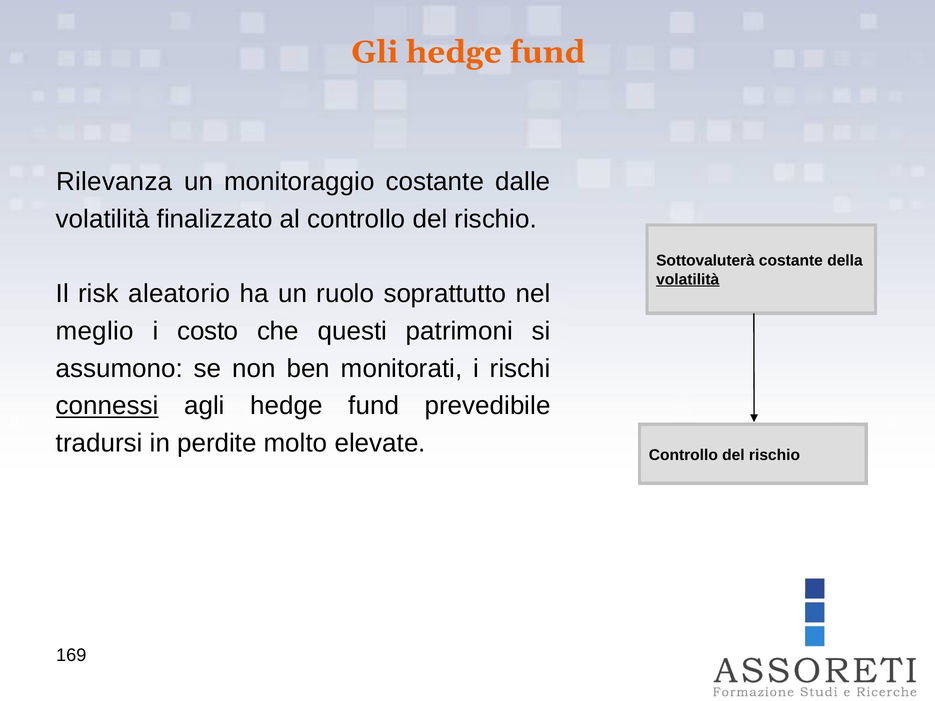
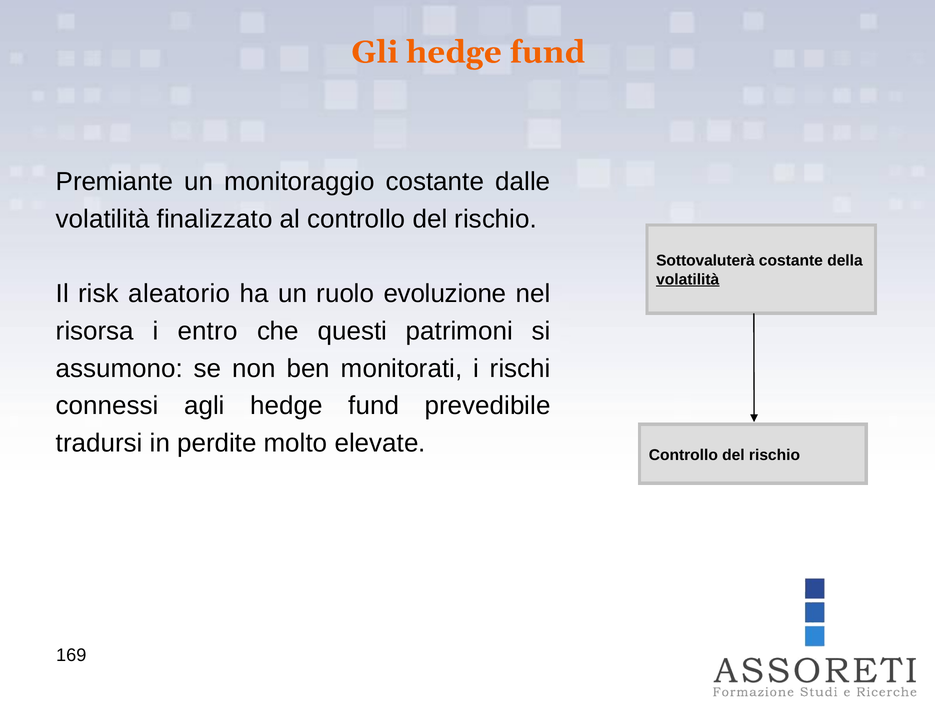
Rilevanza: Rilevanza -> Premiante
soprattutto: soprattutto -> evoluzione
meglio: meglio -> risorsa
costo: costo -> entro
connessi underline: present -> none
